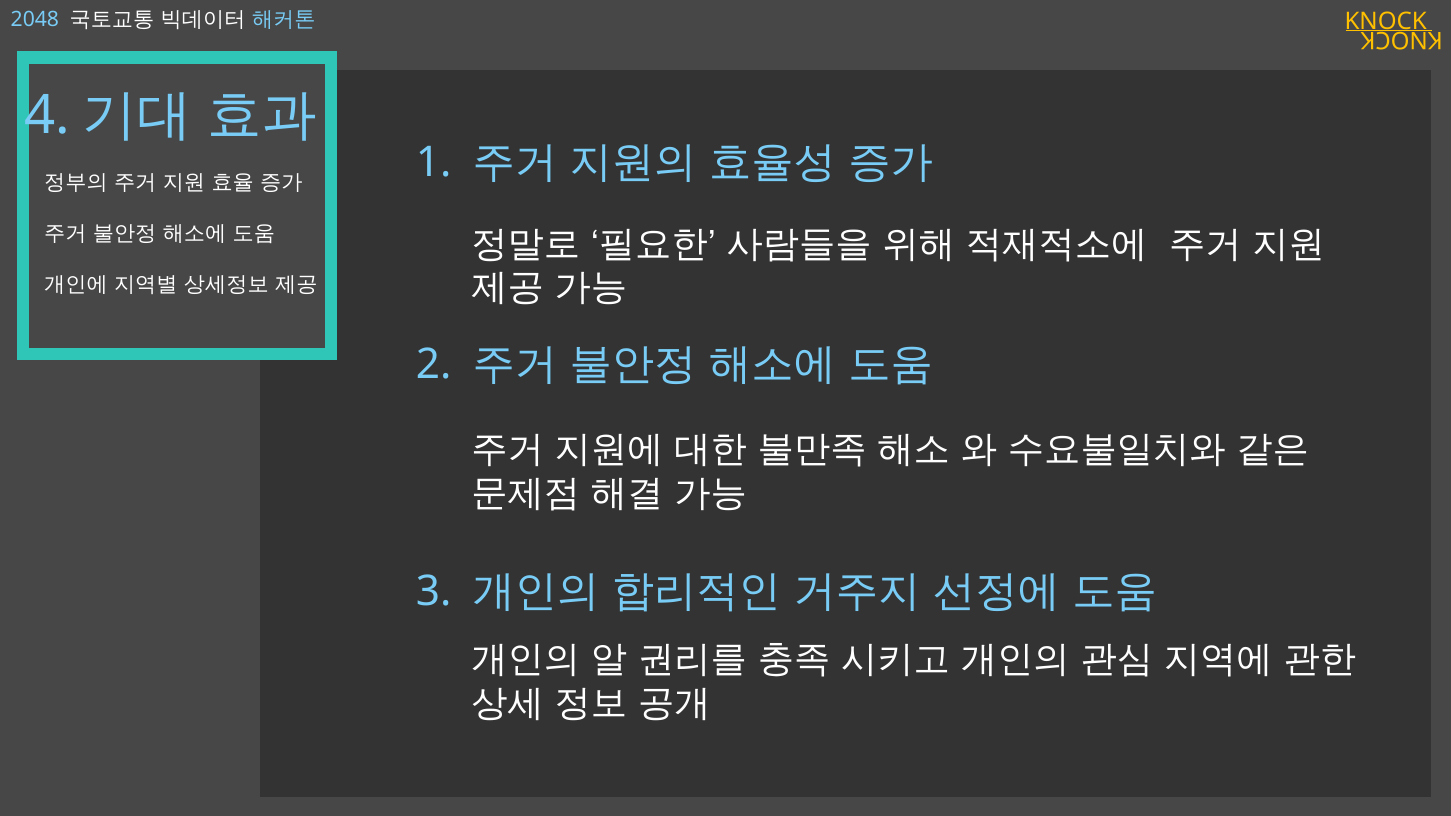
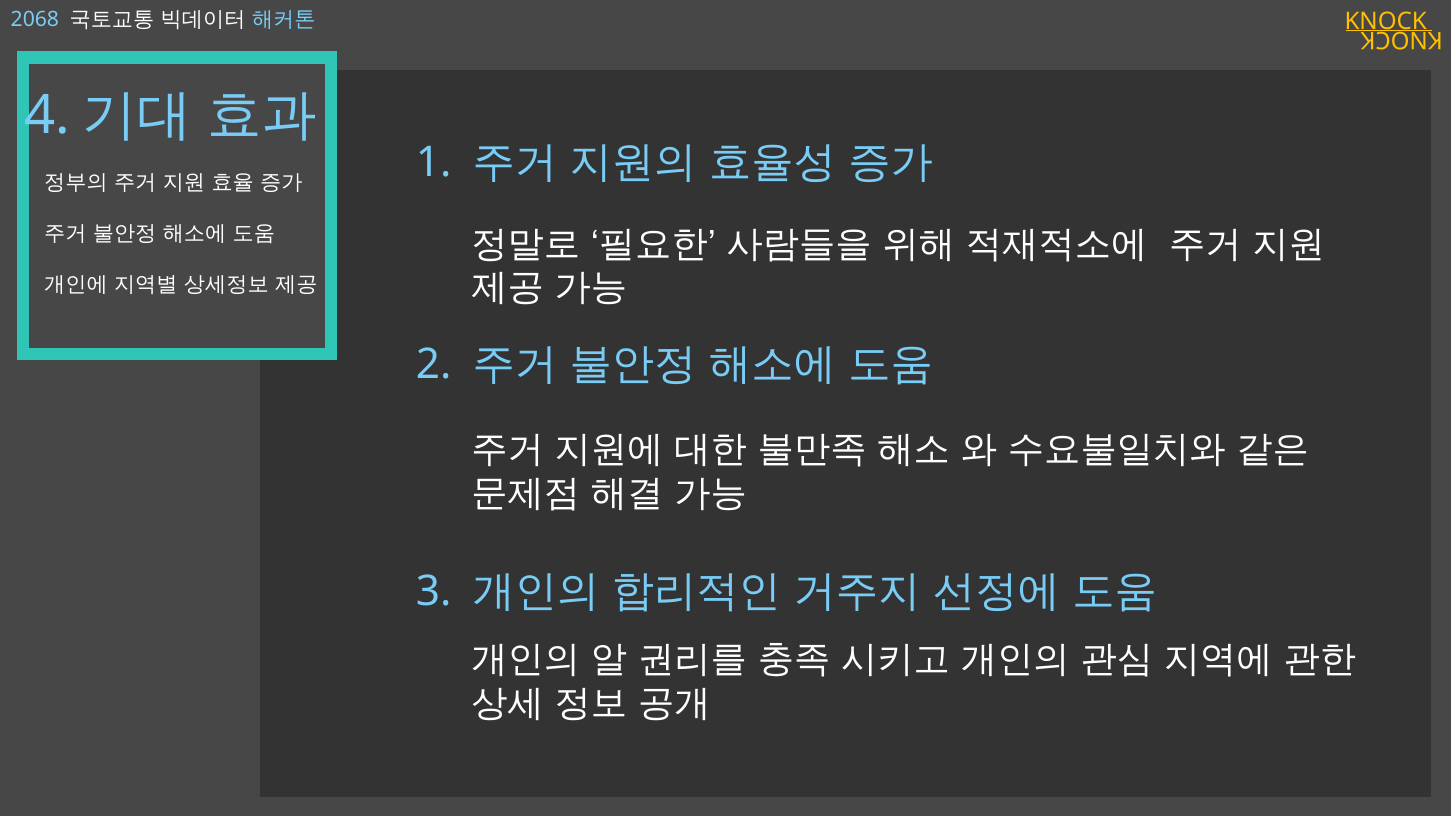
2048: 2048 -> 2068
